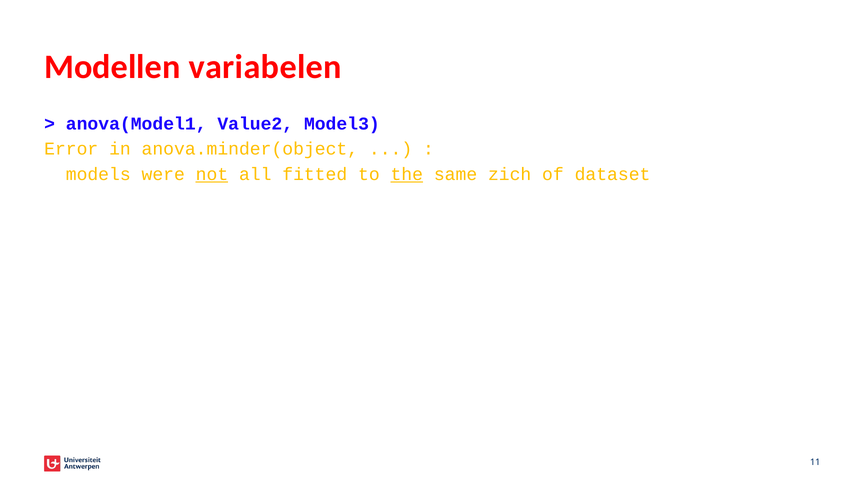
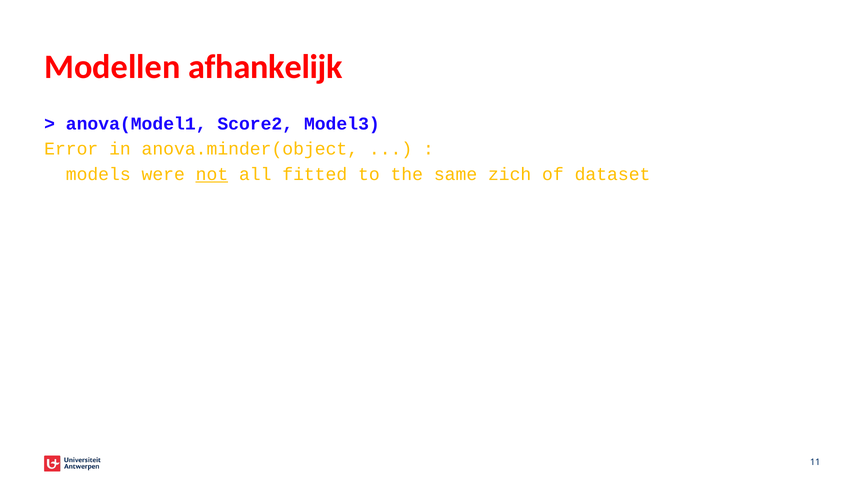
variabelen: variabelen -> afhankelijk
Value2: Value2 -> Score2
the underline: present -> none
